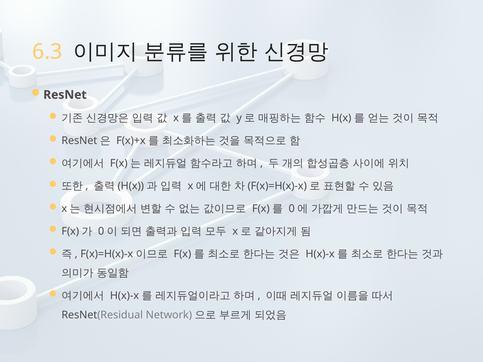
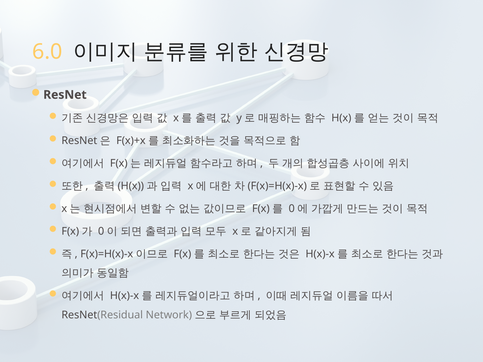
6.3: 6.3 -> 6.0
